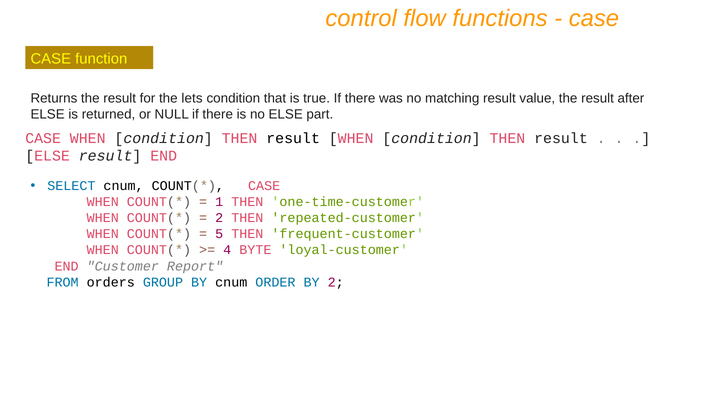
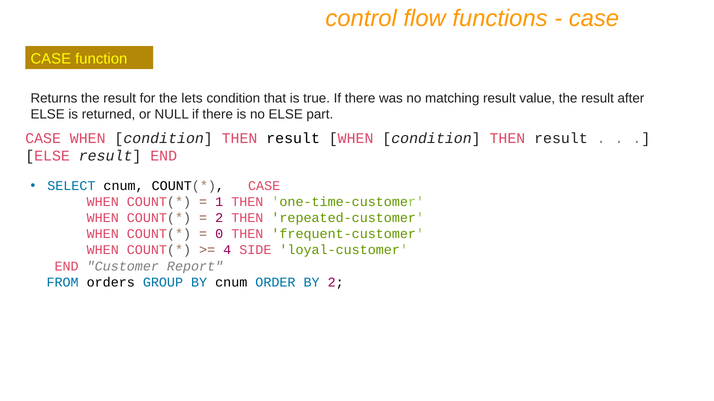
5: 5 -> 0
BYTE: BYTE -> SIDE
